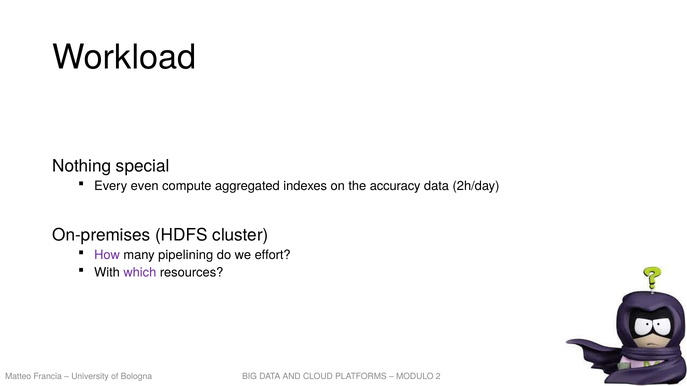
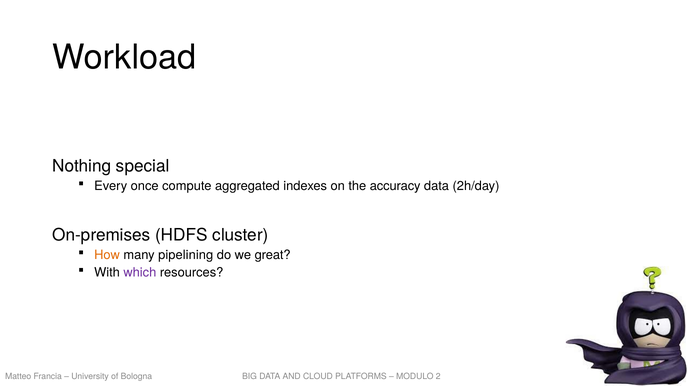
even: even -> once
How colour: purple -> orange
effort: effort -> great
